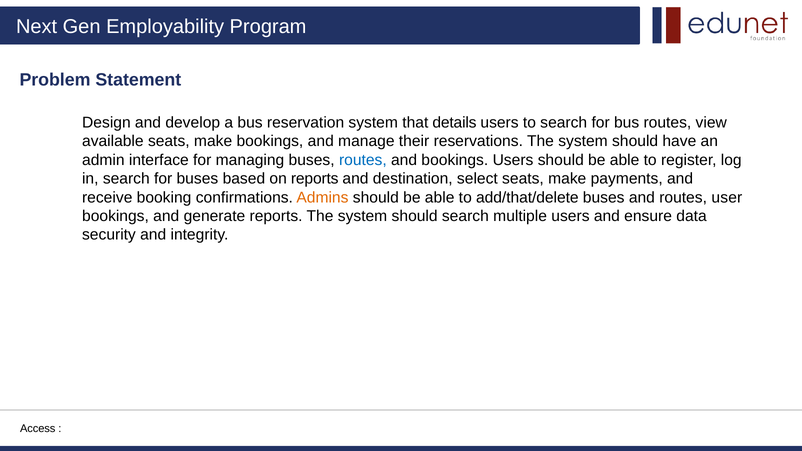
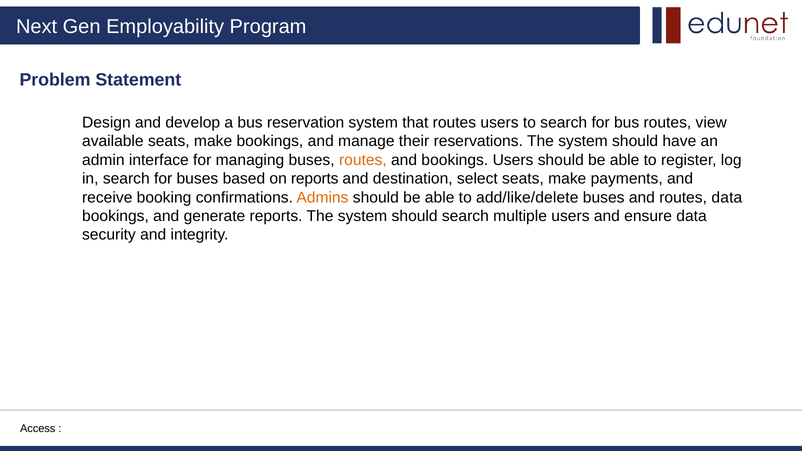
that details: details -> routes
routes at (363, 160) colour: blue -> orange
add/that/delete: add/that/delete -> add/like/delete
routes user: user -> data
